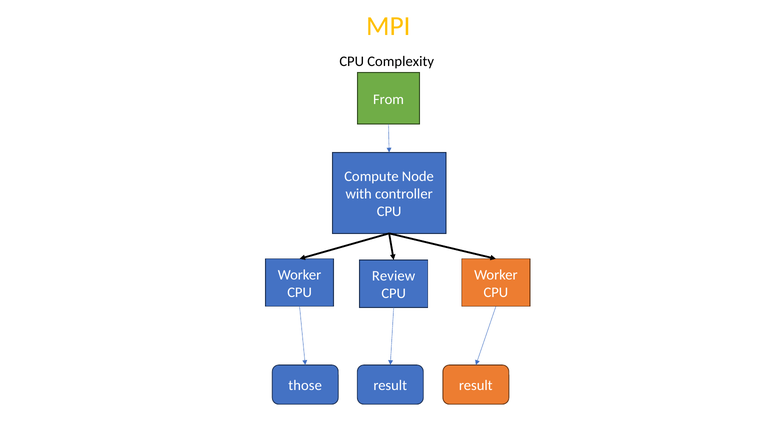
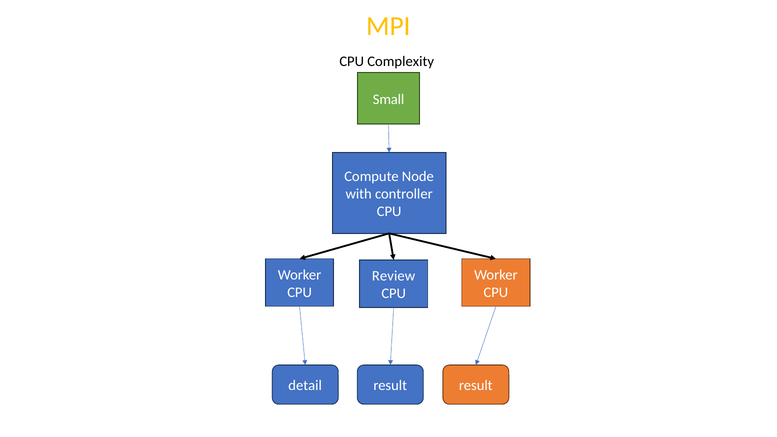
From: From -> Small
those: those -> detail
